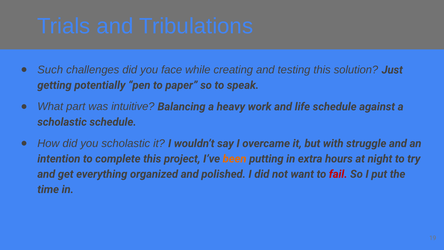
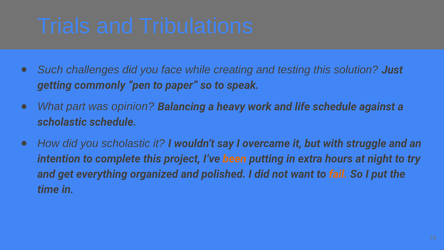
potentially: potentially -> commonly
intuitive: intuitive -> opinion
fail colour: red -> orange
